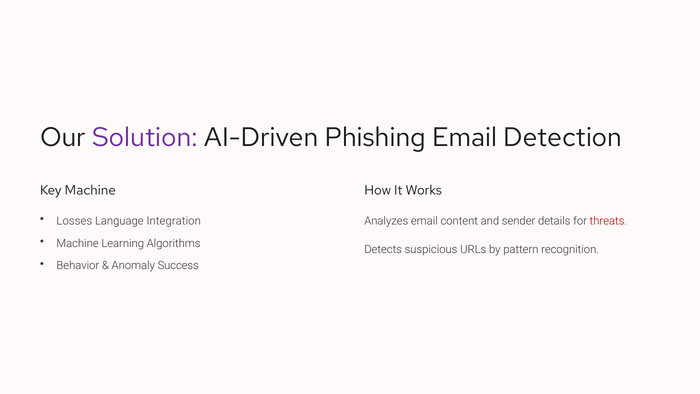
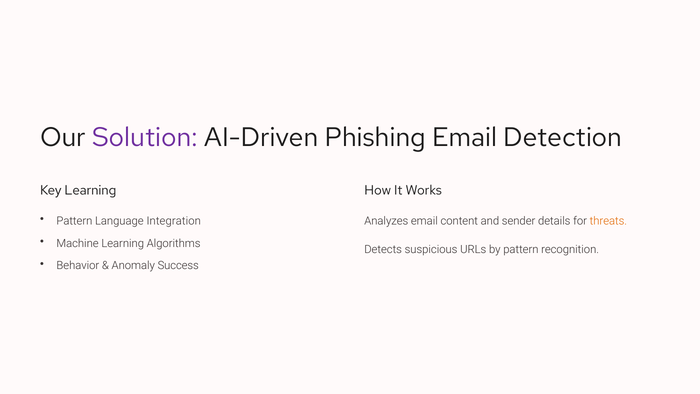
Key Machine: Machine -> Learning
Losses at (74, 221): Losses -> Pattern
threats colour: red -> orange
